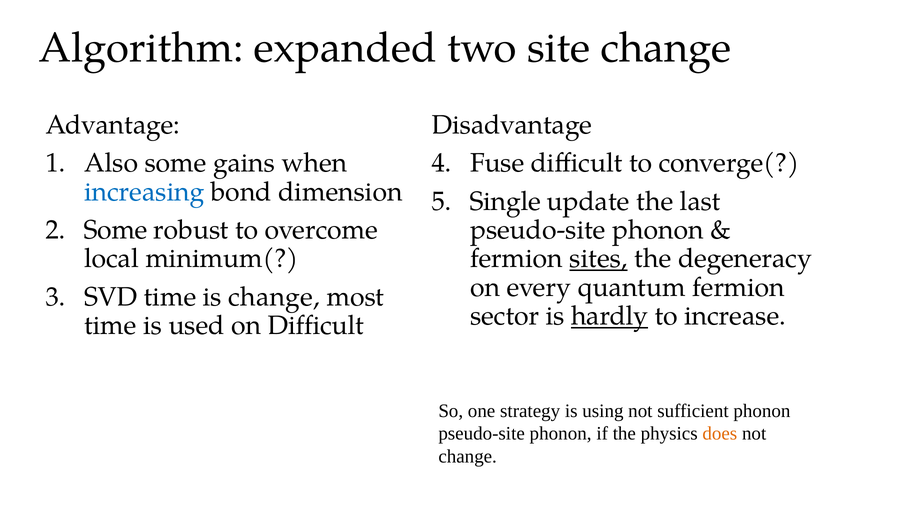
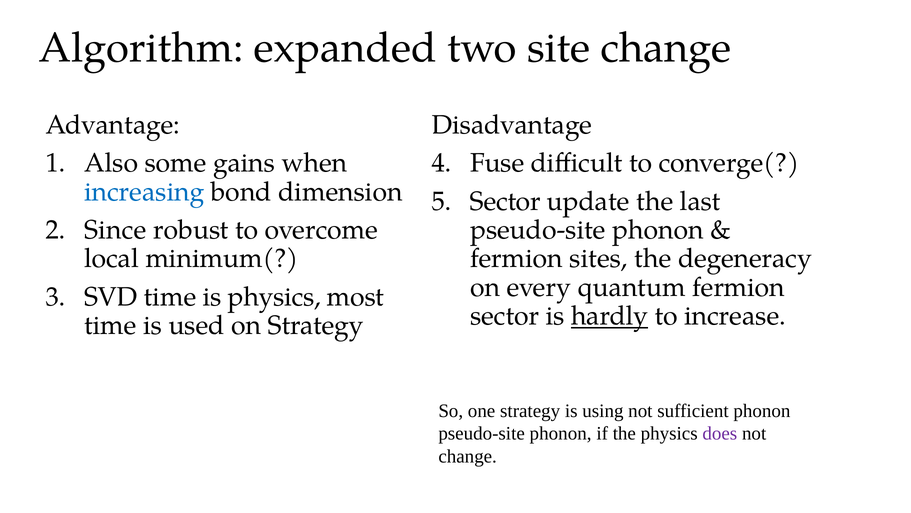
Single at (505, 201): Single -> Sector
Some at (116, 230): Some -> Since
sites underline: present -> none
is change: change -> physics
on Difficult: Difficult -> Strategy
does colour: orange -> purple
